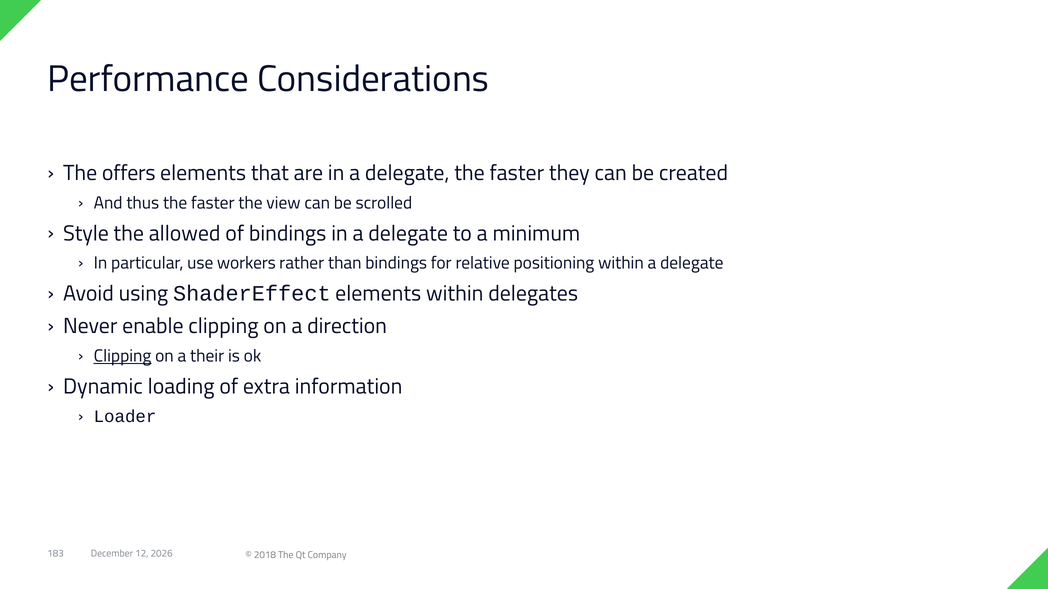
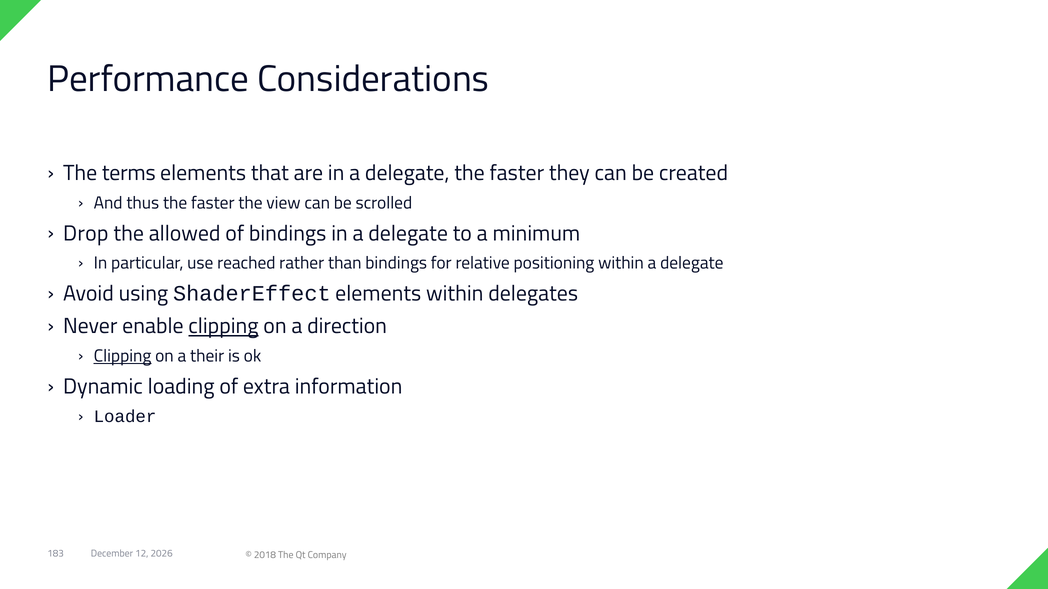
offers: offers -> terms
Style: Style -> Drop
workers: workers -> reached
clipping at (223, 327) underline: none -> present
